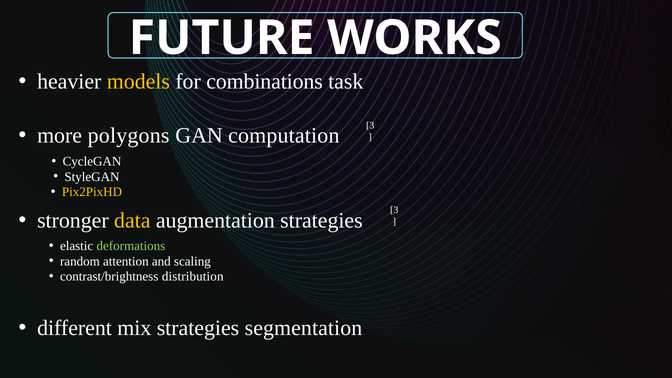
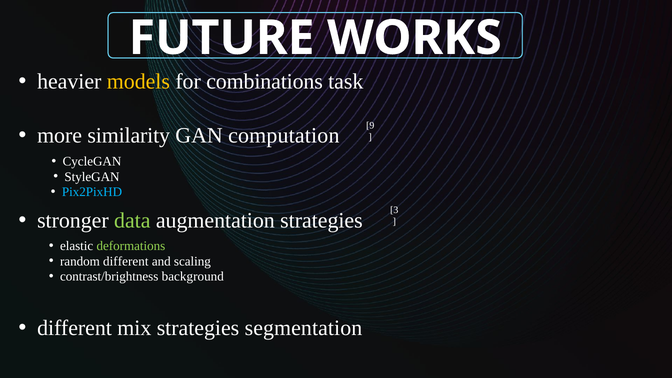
3 at (370, 125): 3 -> 9
polygons: polygons -> similarity
Pix2PixHD colour: yellow -> light blue
data colour: yellow -> light green
random attention: attention -> different
distribution: distribution -> background
